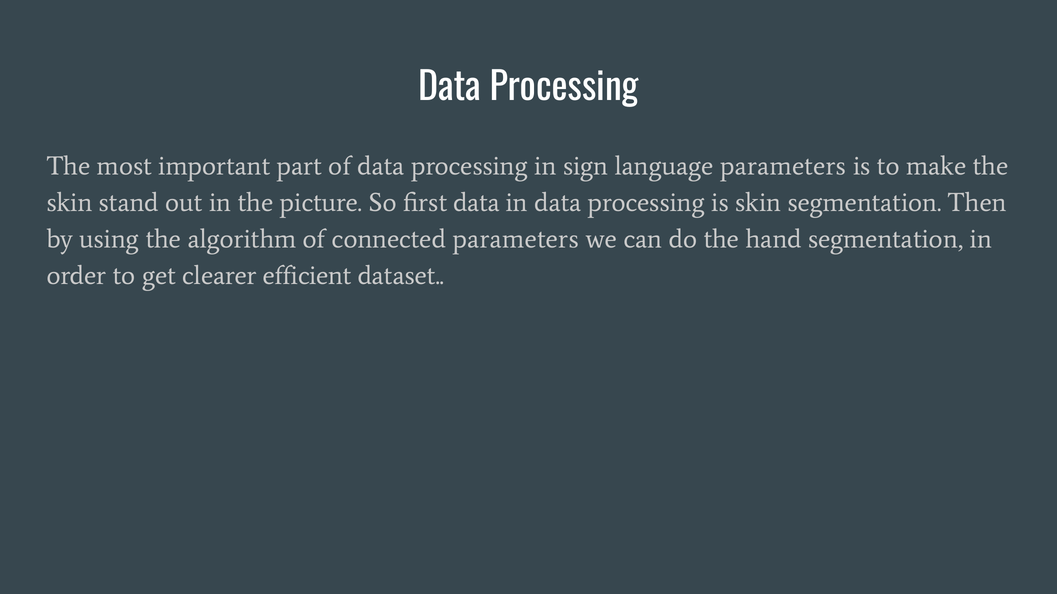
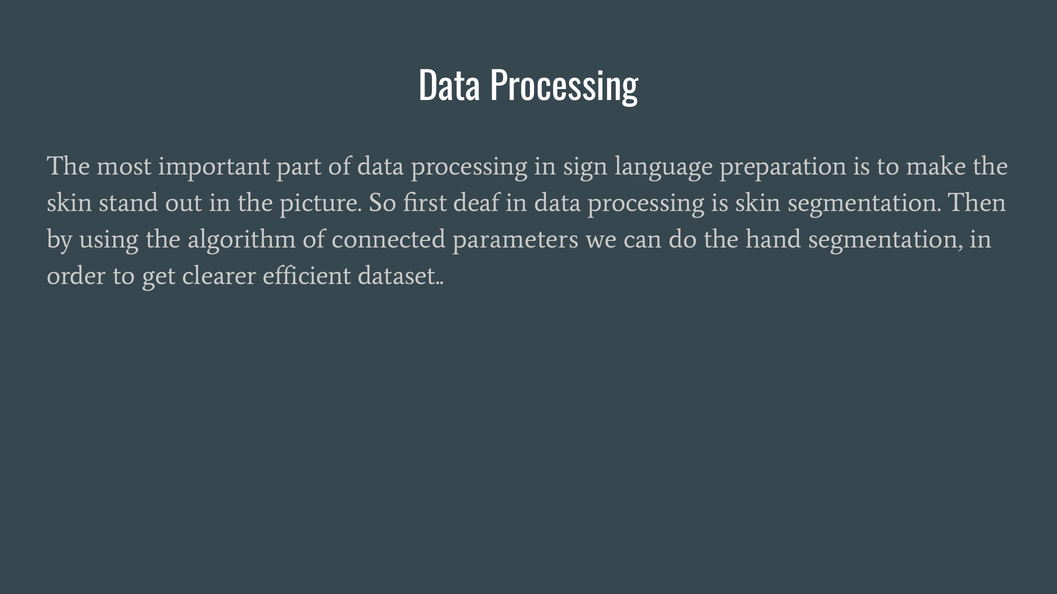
language parameters: parameters -> preparation
first data: data -> deaf
